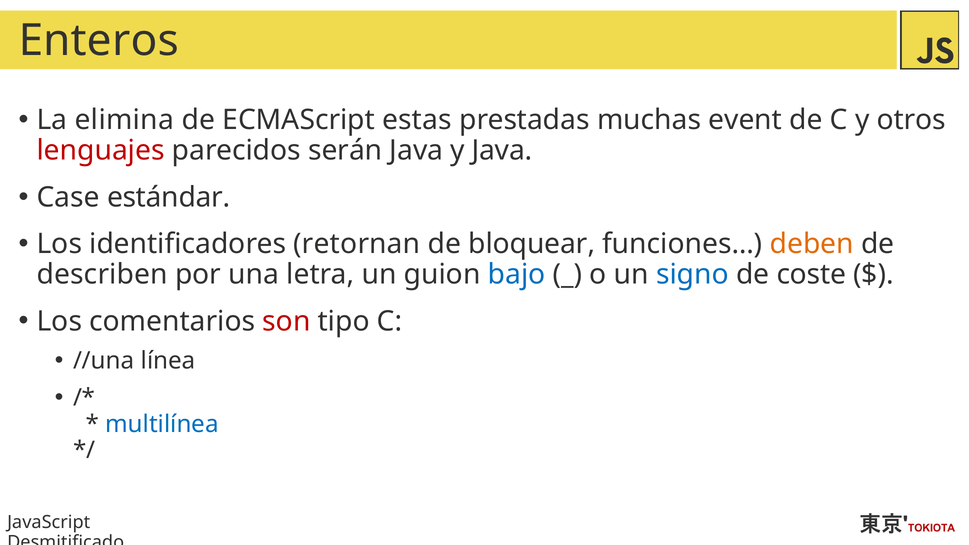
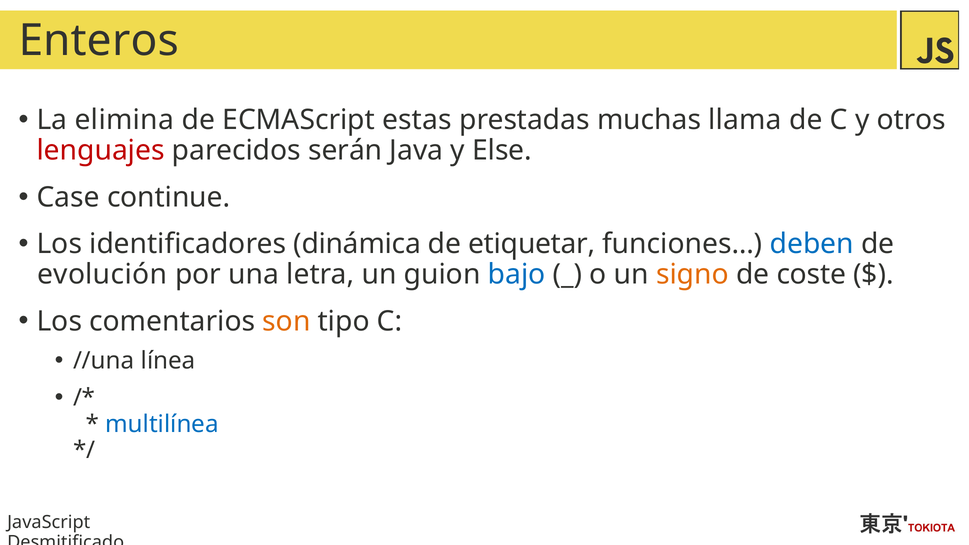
event: event -> llama
y Java: Java -> Else
estándar: estándar -> continue
retornan: retornan -> dinámica
bloquear: bloquear -> etiquetar
deben colour: orange -> blue
describen: describen -> evolución
signo colour: blue -> orange
son colour: red -> orange
